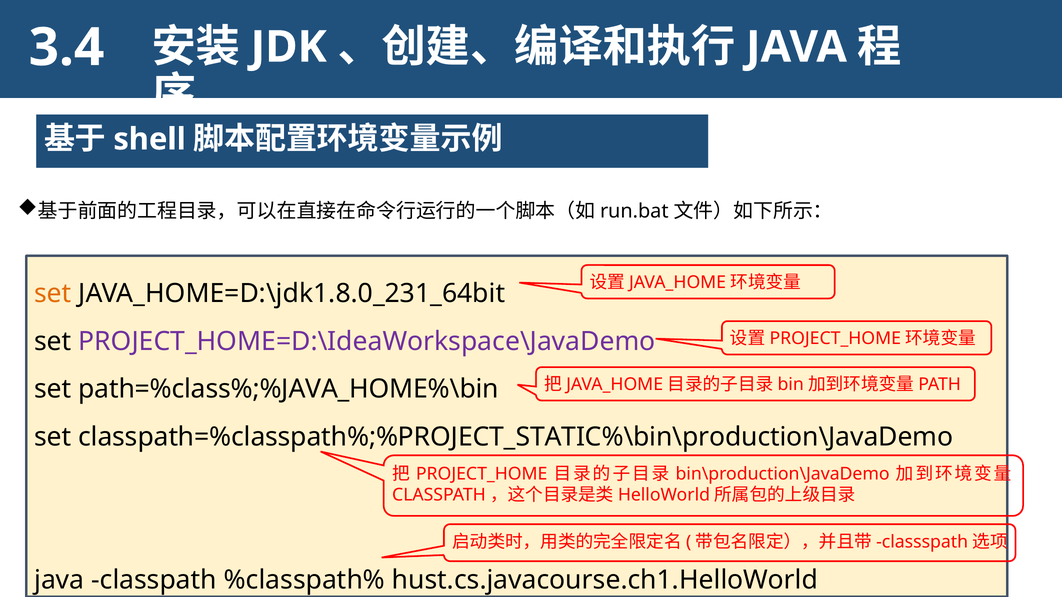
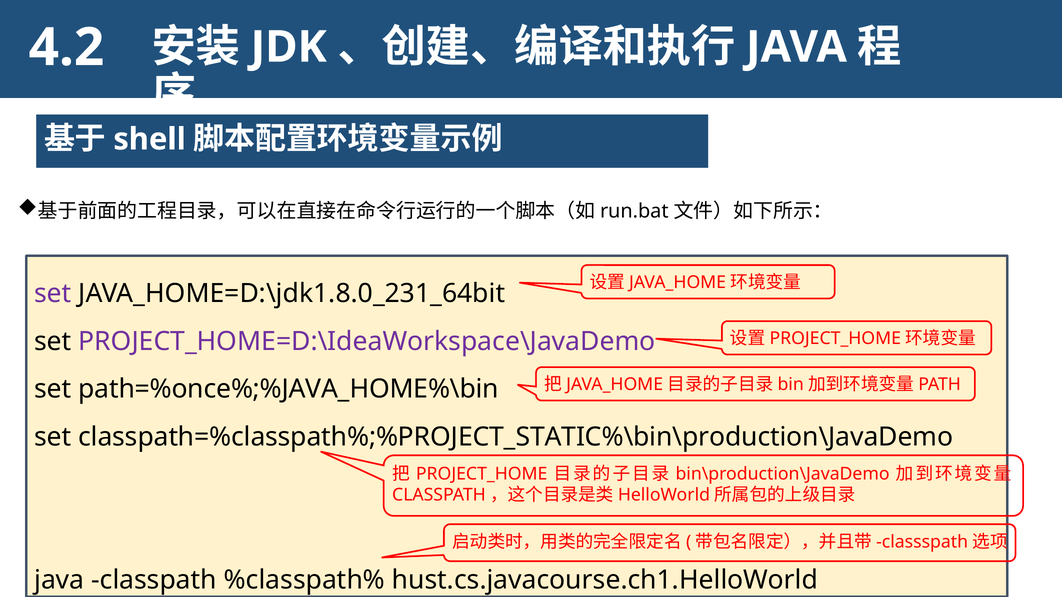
3.4: 3.4 -> 4.2
set at (53, 294) colour: orange -> purple
path=%class%;%JAVA_HOME%\bin: path=%class%;%JAVA_HOME%\bin -> path=%once%;%JAVA_HOME%\bin
